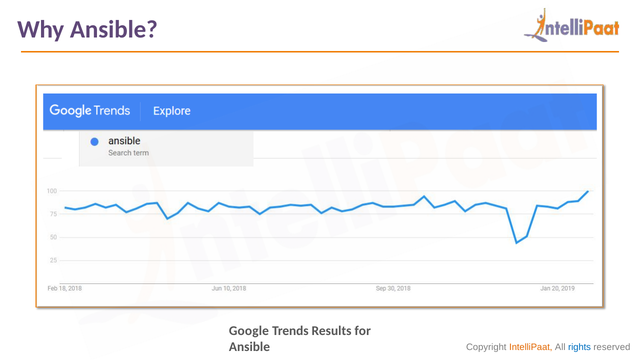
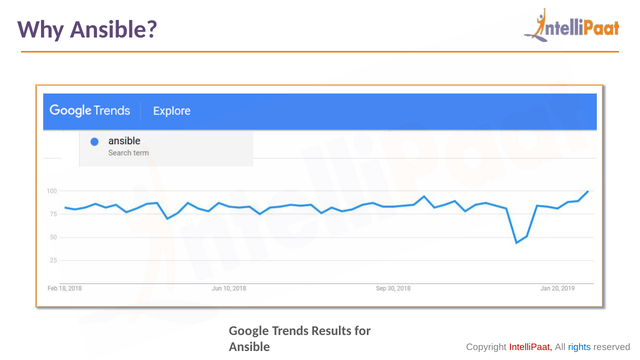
IntelliPaat colour: orange -> red
